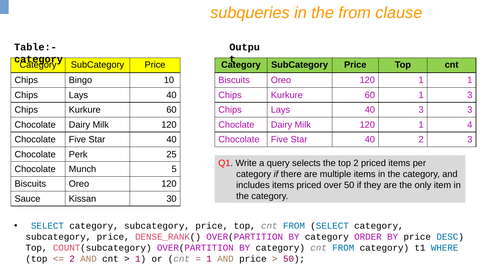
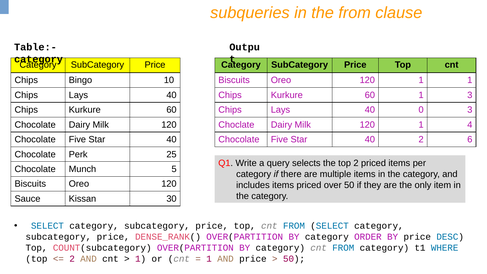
40 3: 3 -> 0
2 3: 3 -> 6
